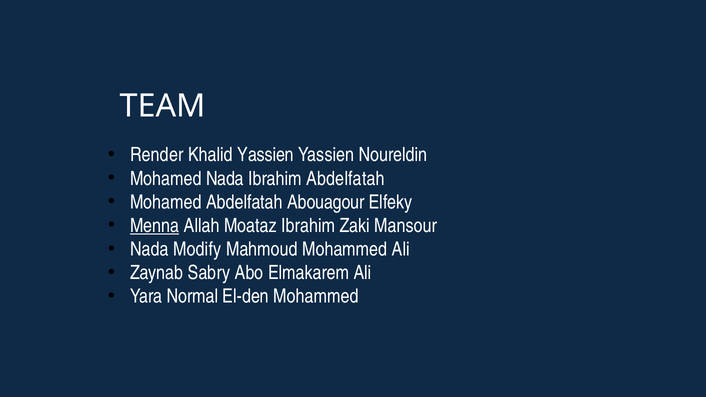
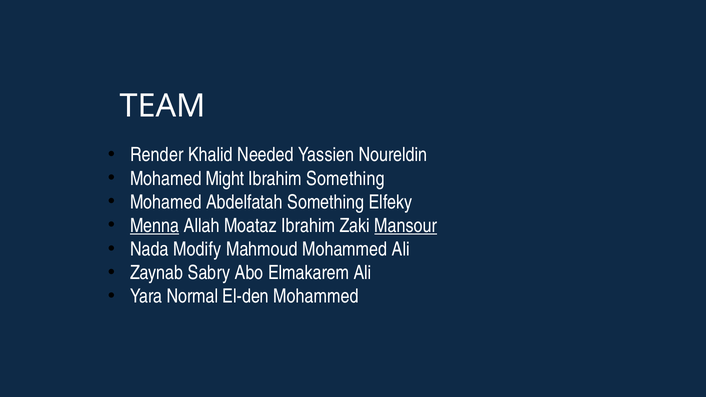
Khalid Yassien: Yassien -> Needed
Mohamed Nada: Nada -> Might
Ibrahim Abdelfatah: Abdelfatah -> Something
Abdelfatah Abouagour: Abouagour -> Something
Mansour underline: none -> present
